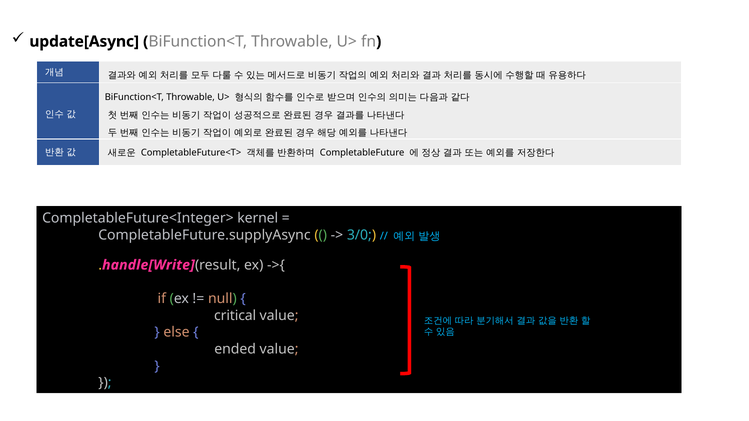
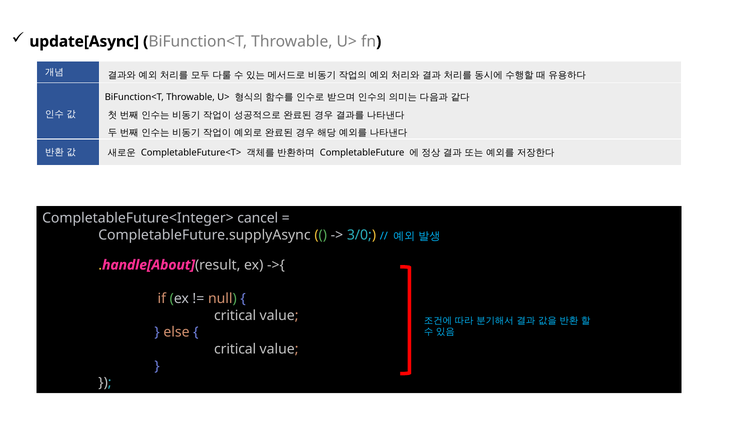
kernel: kernel -> cancel
handle[Write: handle[Write -> handle[About
ended at (235, 349): ended -> critical
